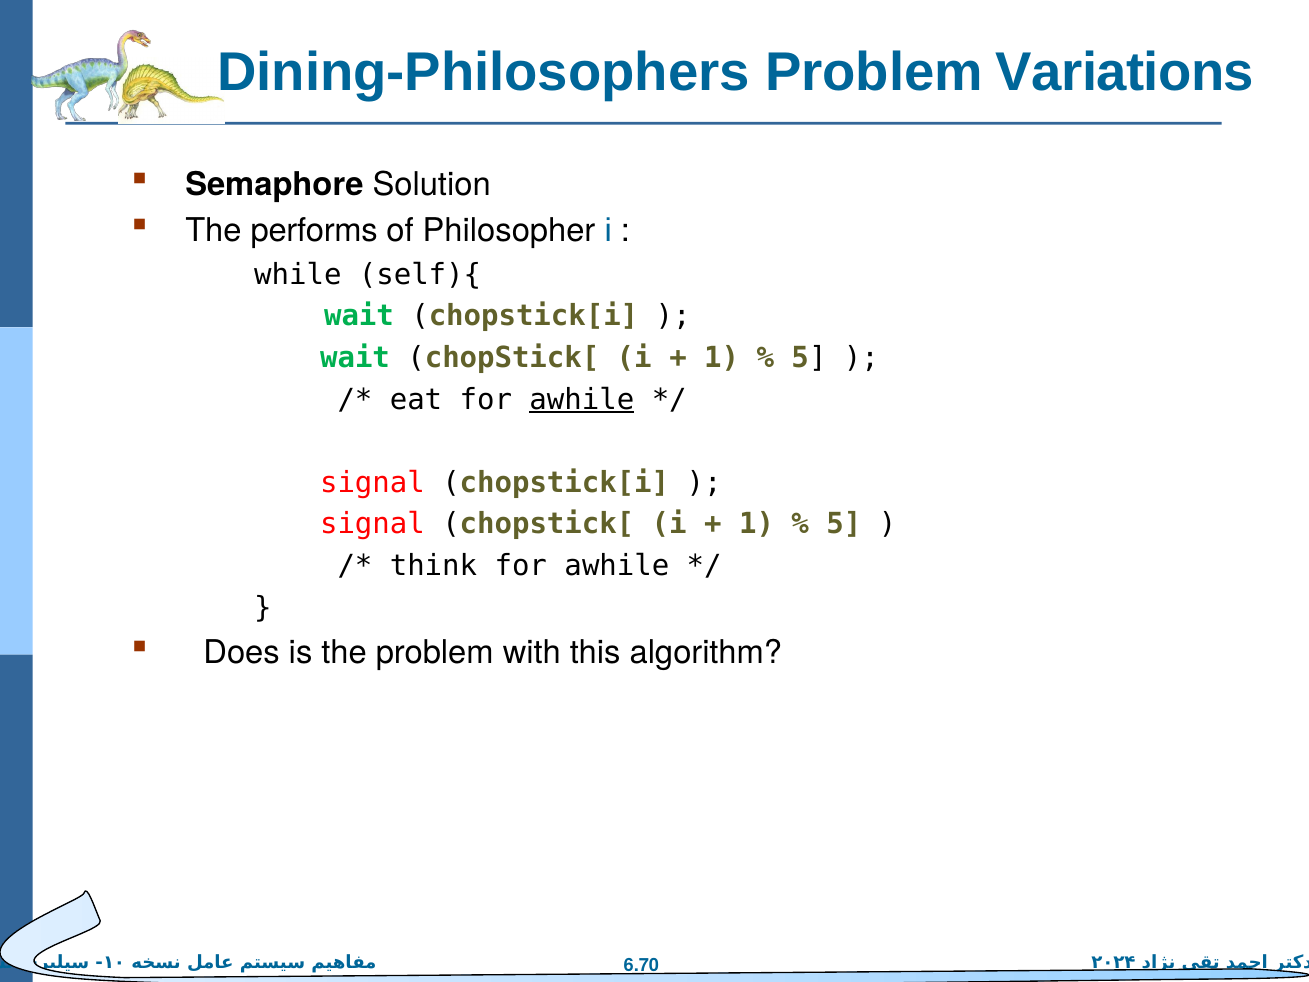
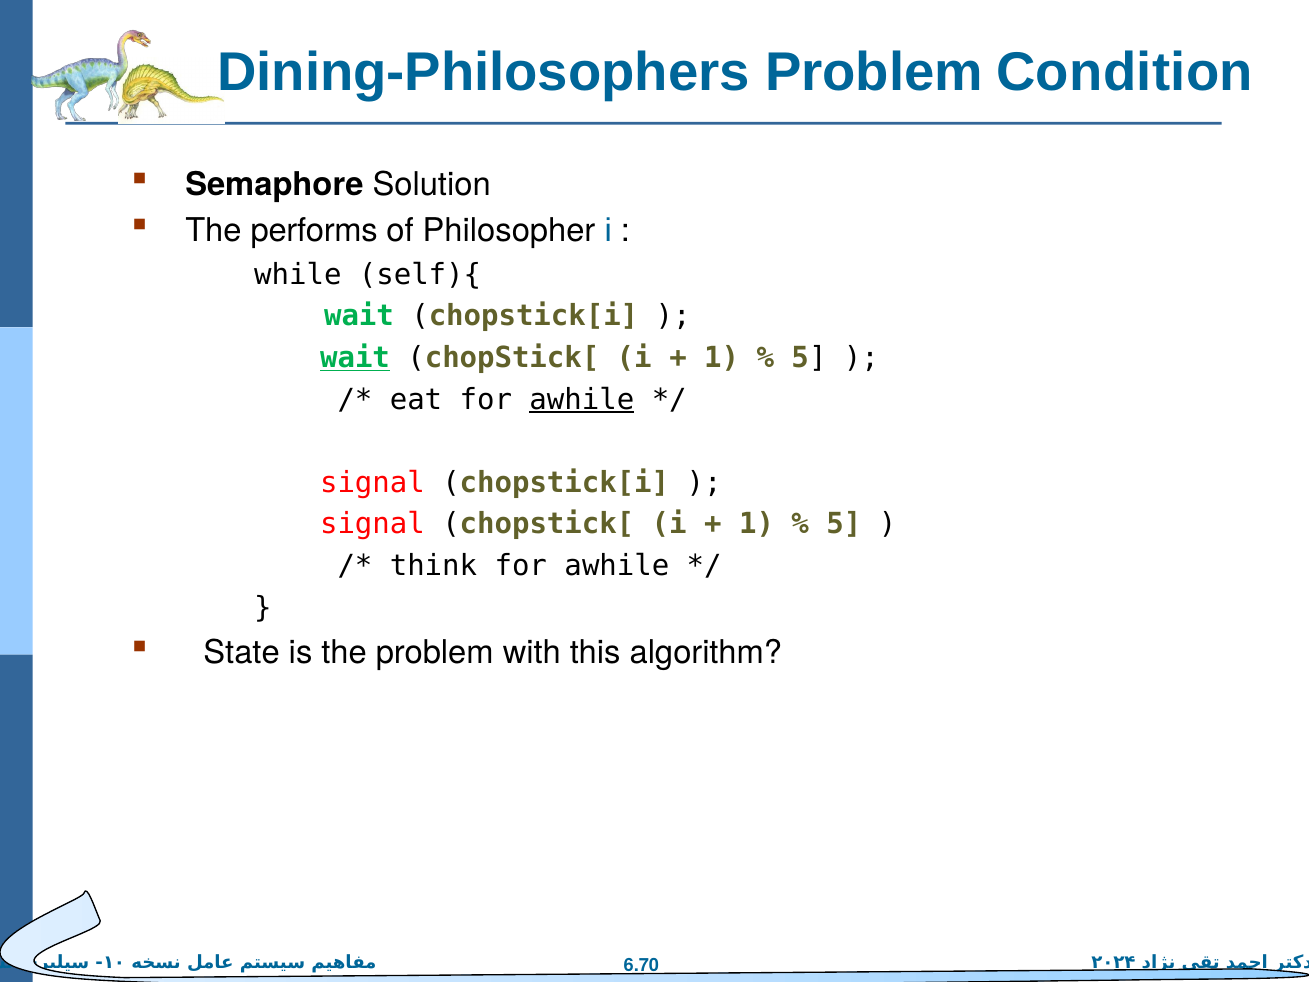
Variations: Variations -> Condition
wait at (355, 358) underline: none -> present
Does: Does -> State
